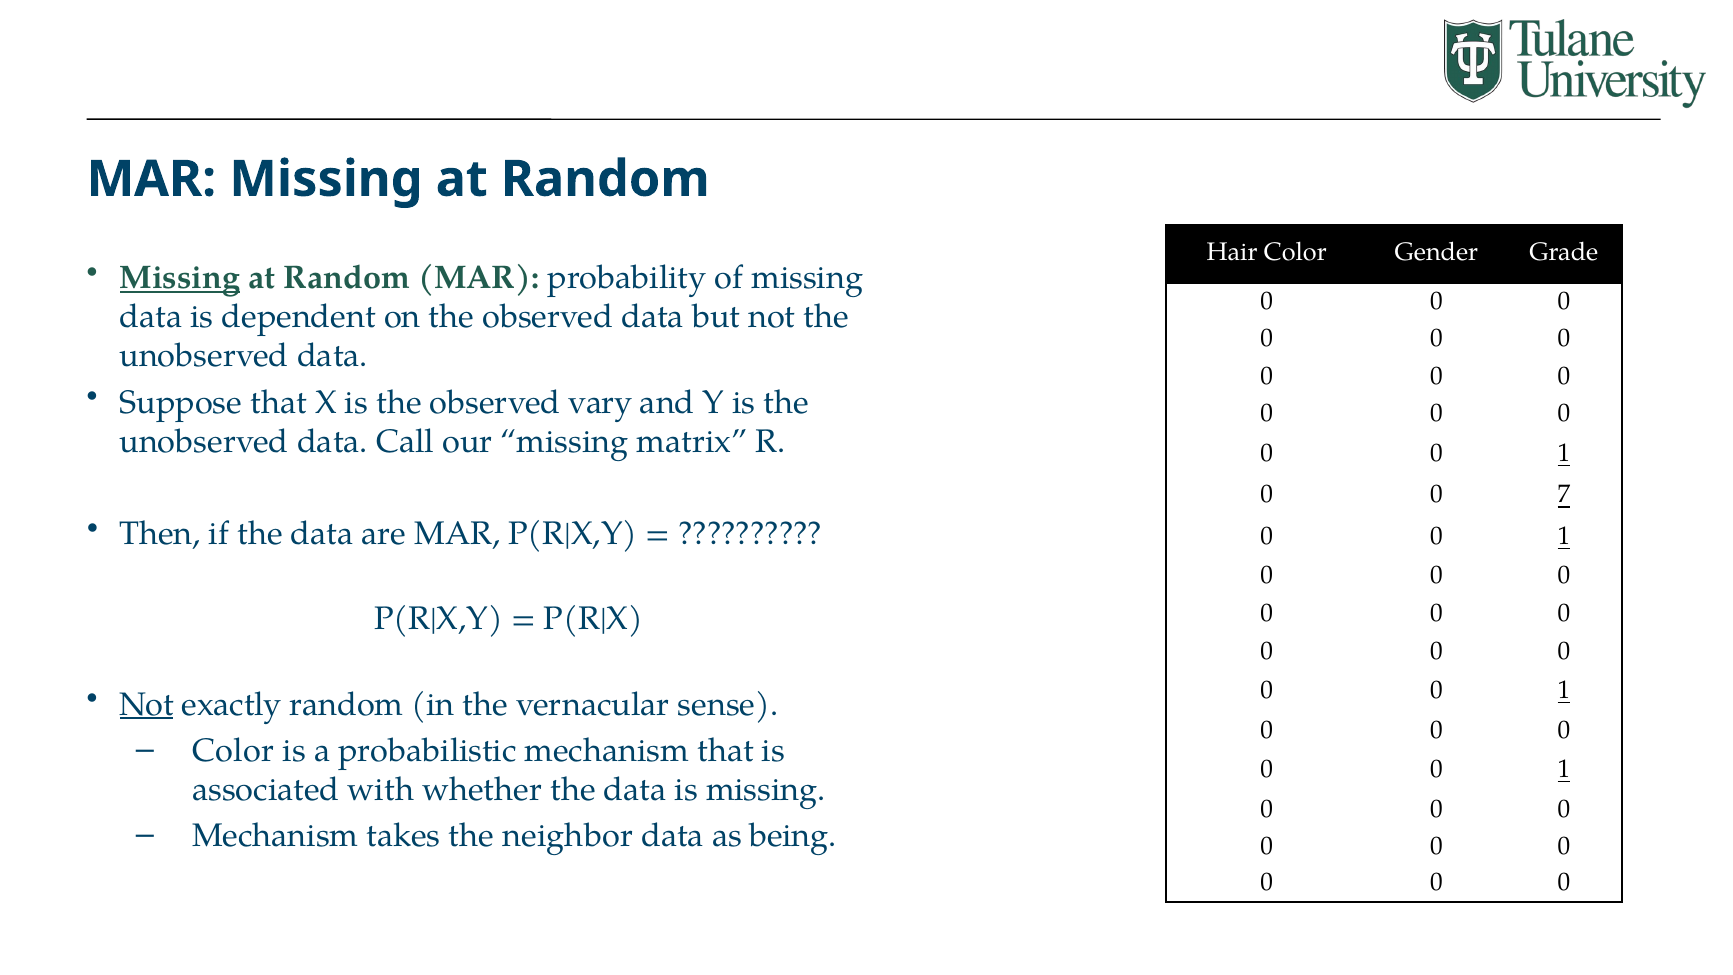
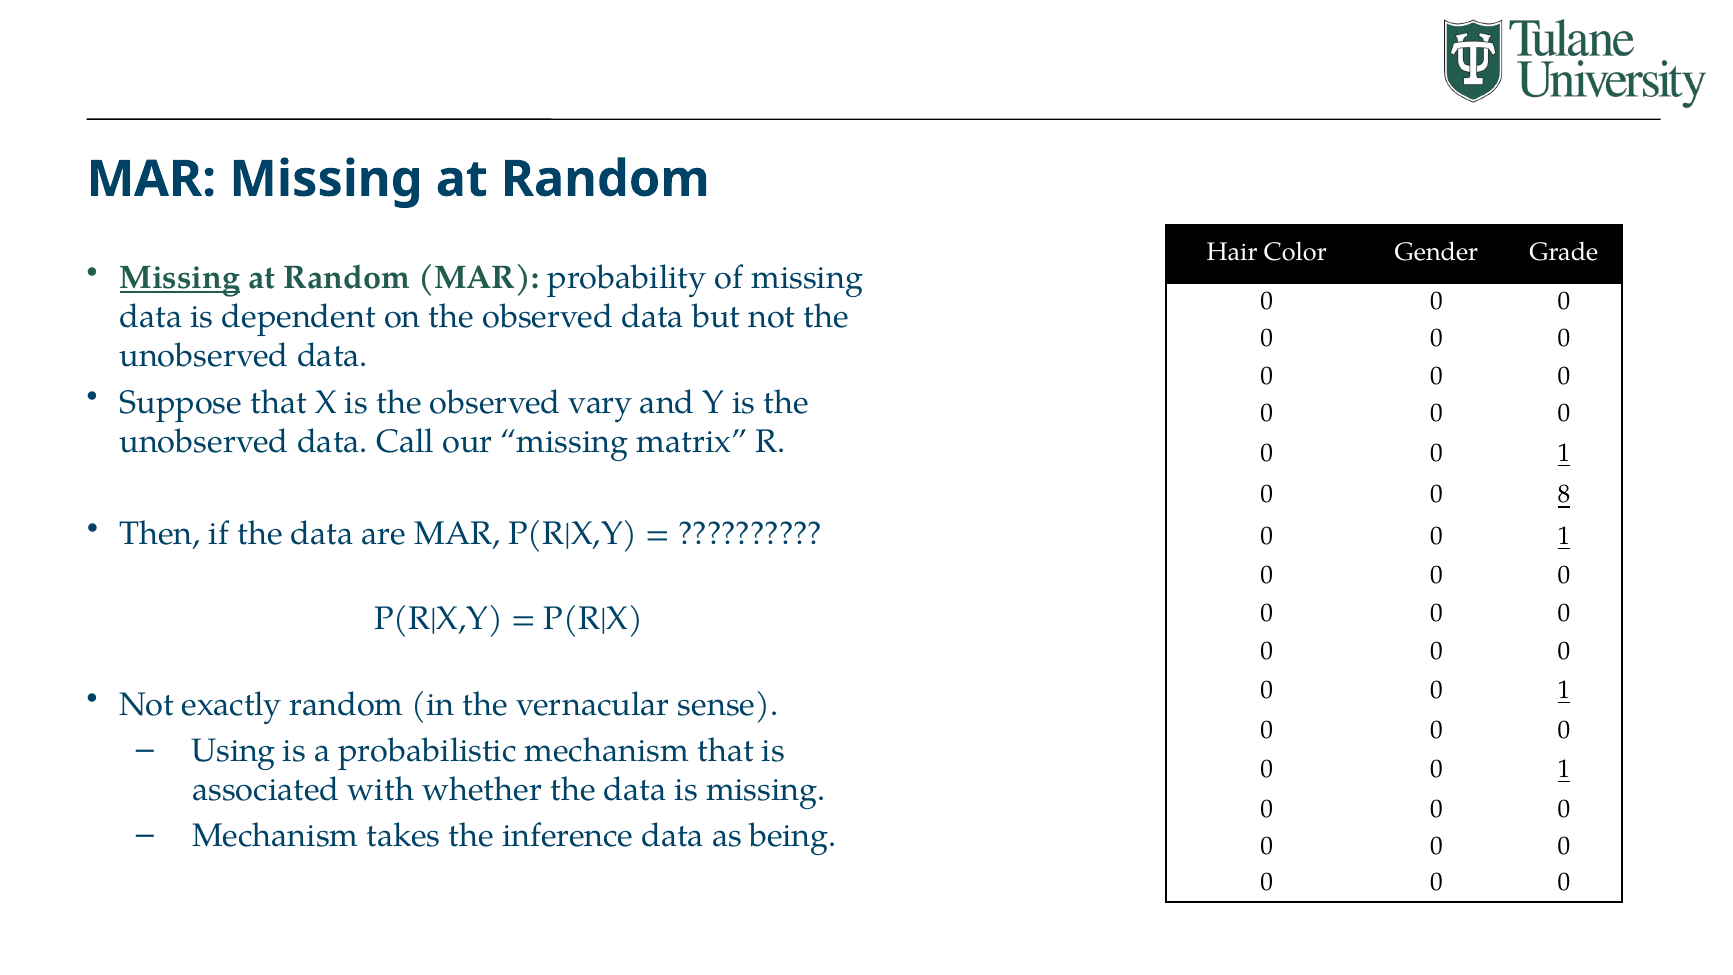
7: 7 -> 8
Not at (147, 704) underline: present -> none
Color at (233, 750): Color -> Using
neighbor: neighbor -> inference
